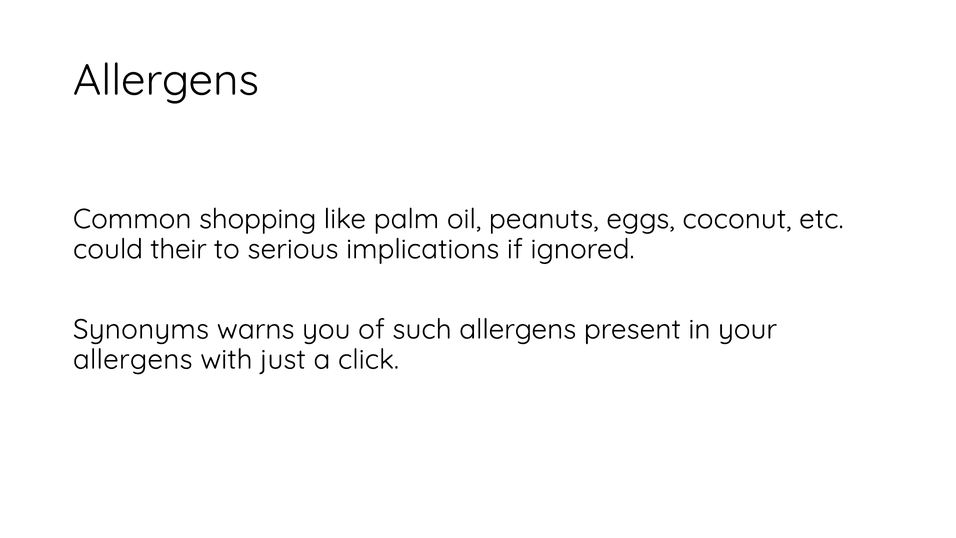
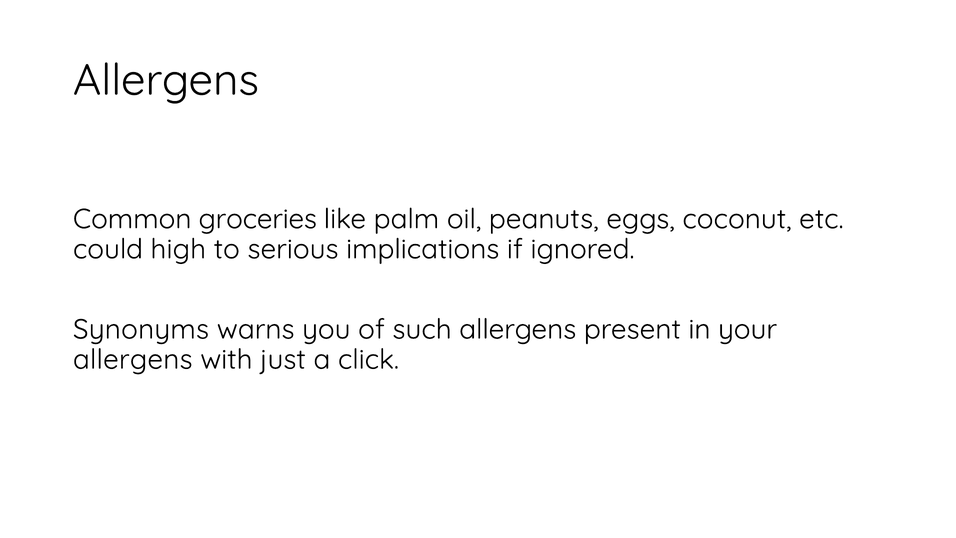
shopping: shopping -> groceries
their: their -> high
